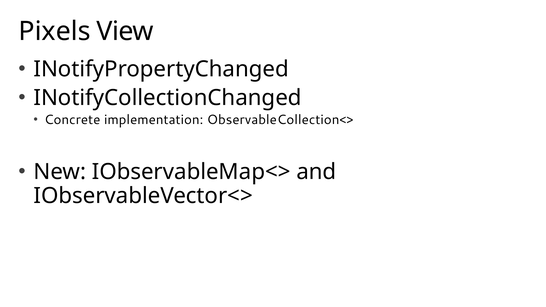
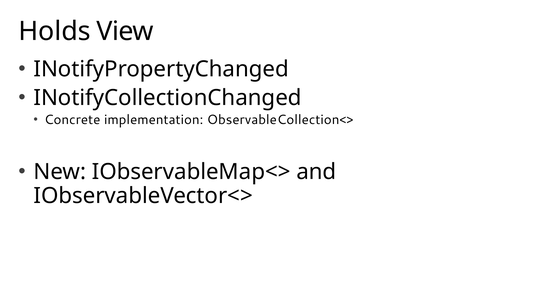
Pixels: Pixels -> Holds
